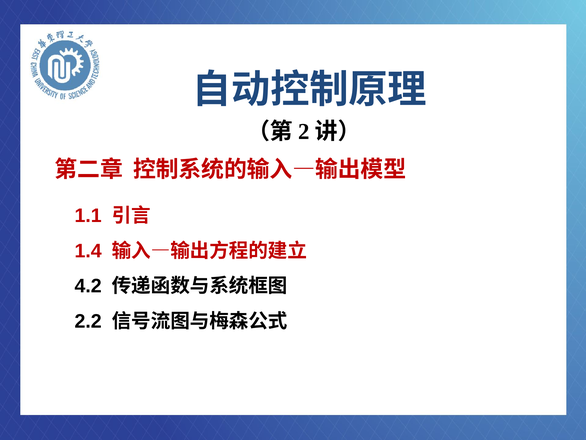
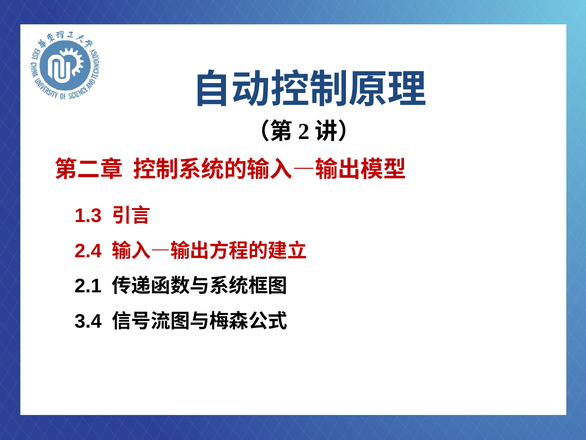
1.1: 1.1 -> 1.3
1.4: 1.4 -> 2.4
4.2: 4.2 -> 2.1
2.2: 2.2 -> 3.4
